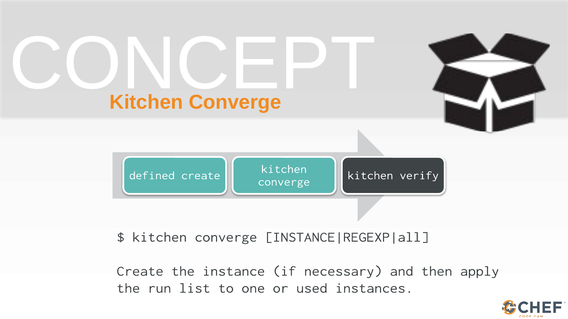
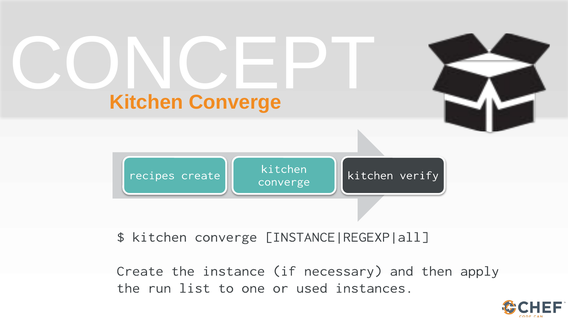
defined: defined -> recipes
